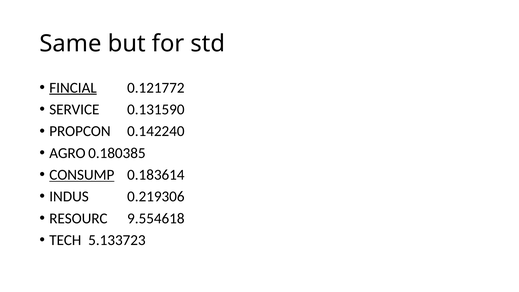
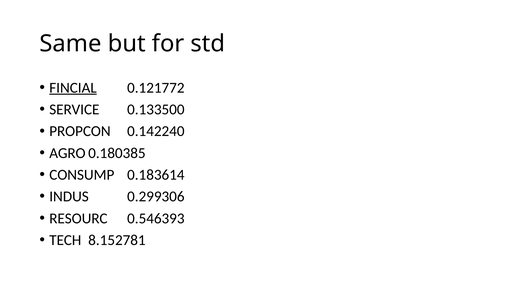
0.131590: 0.131590 -> 0.133500
CONSUMP underline: present -> none
0.219306: 0.219306 -> 0.299306
9.554618: 9.554618 -> 0.546393
5.133723: 5.133723 -> 8.152781
